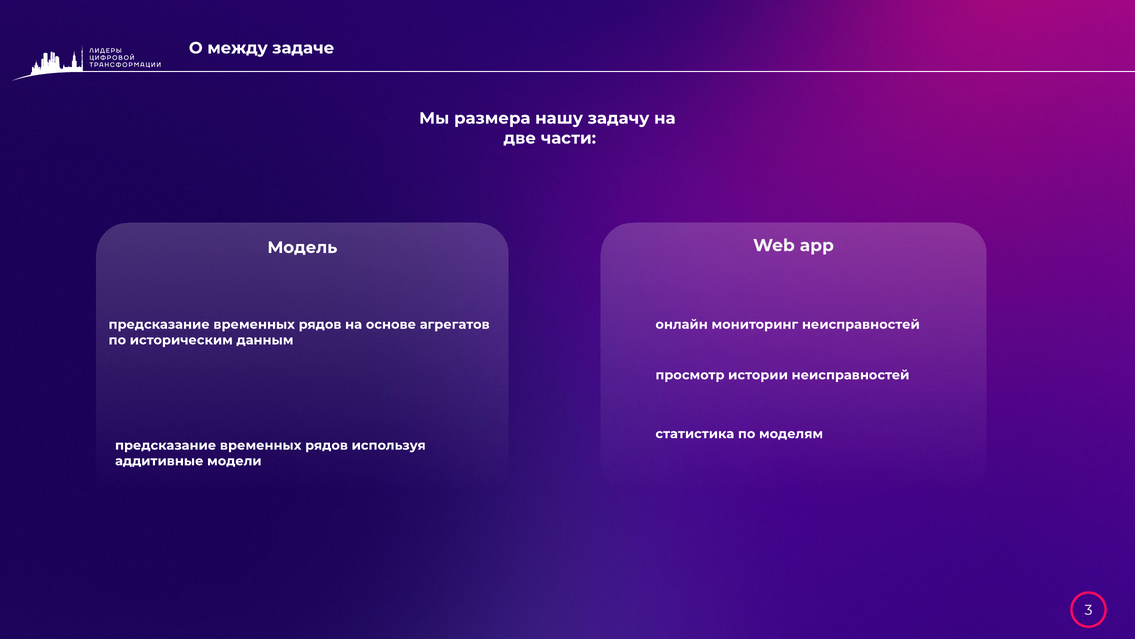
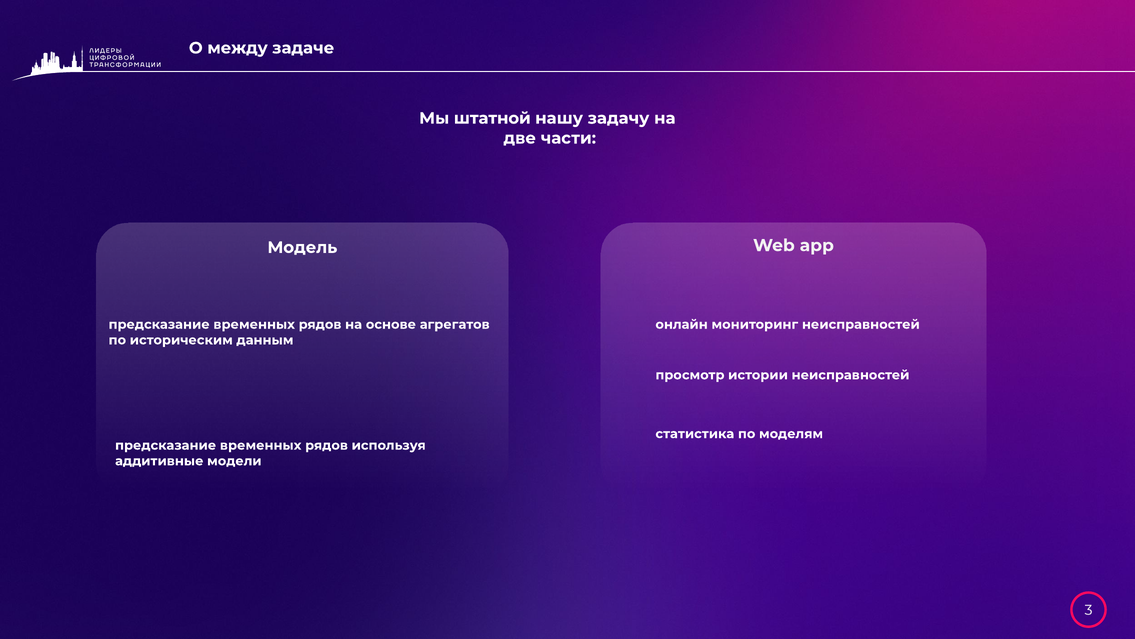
размера: размера -> штатной
